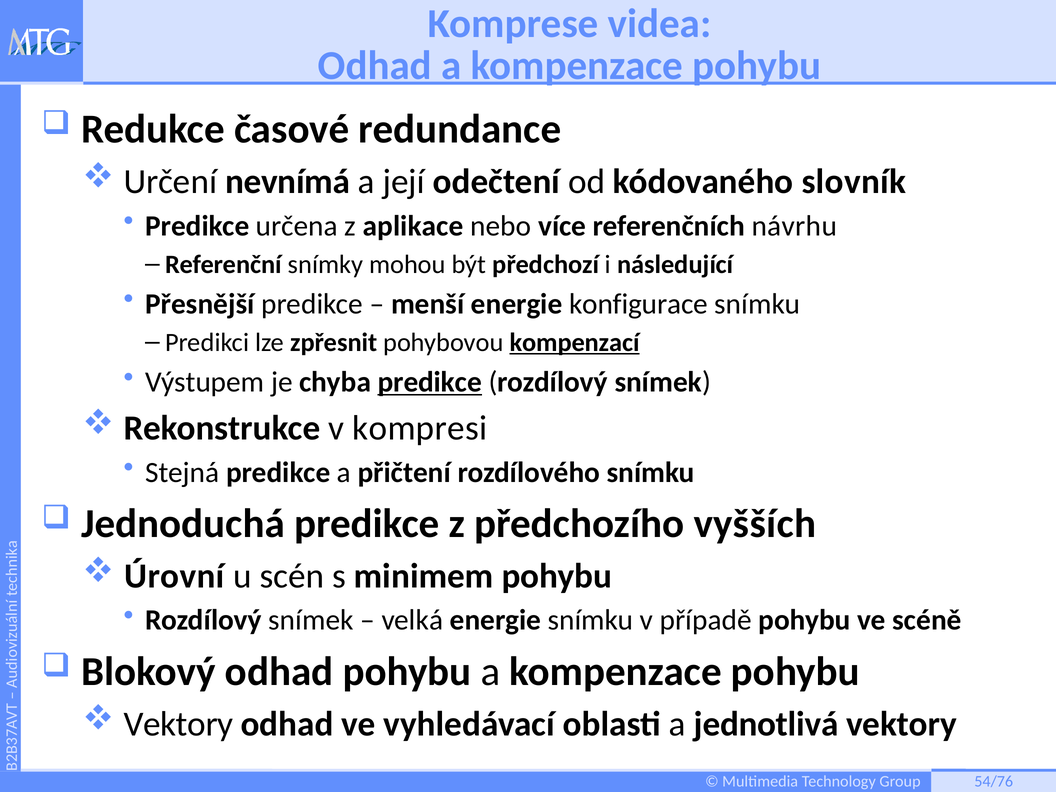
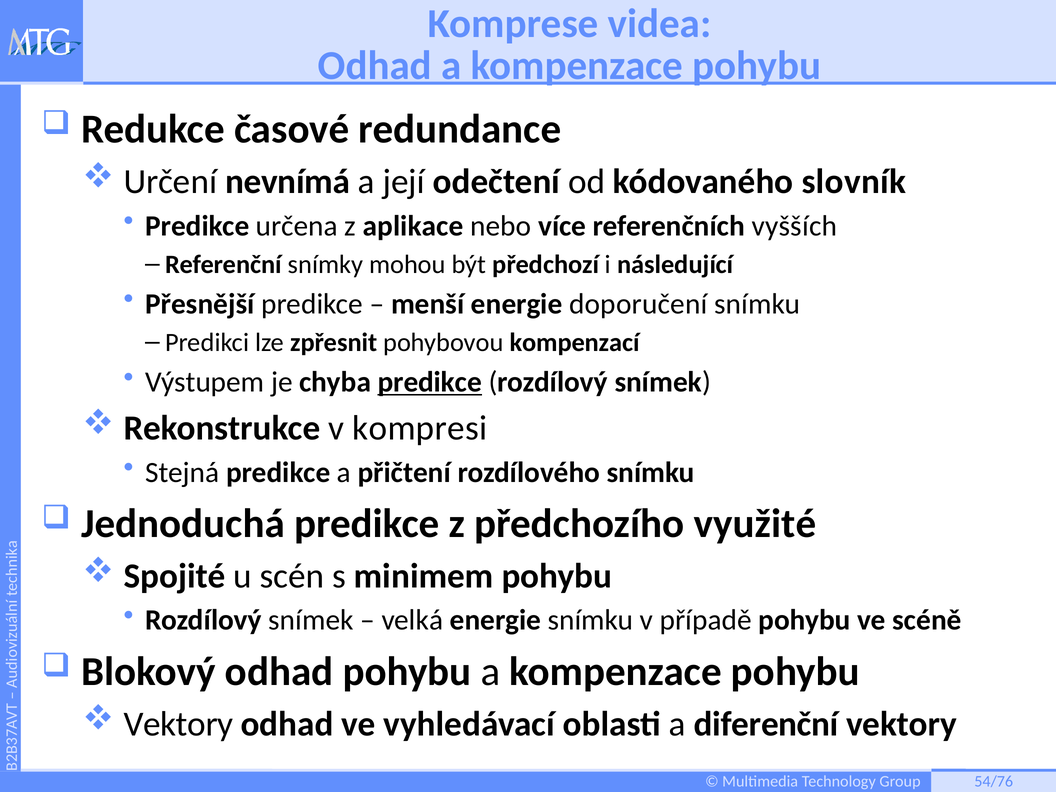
návrhu: návrhu -> vyšších
konfigurace: konfigurace -> doporučení
kompenzací underline: present -> none
vyšších: vyšších -> využité
Úrovní: Úrovní -> Spojité
jednotlivá: jednotlivá -> diferenční
